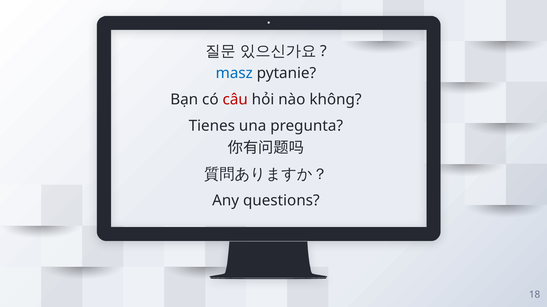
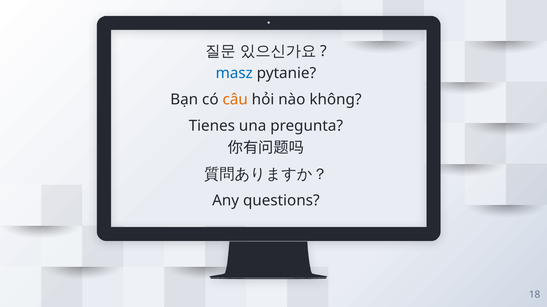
câu colour: red -> orange
